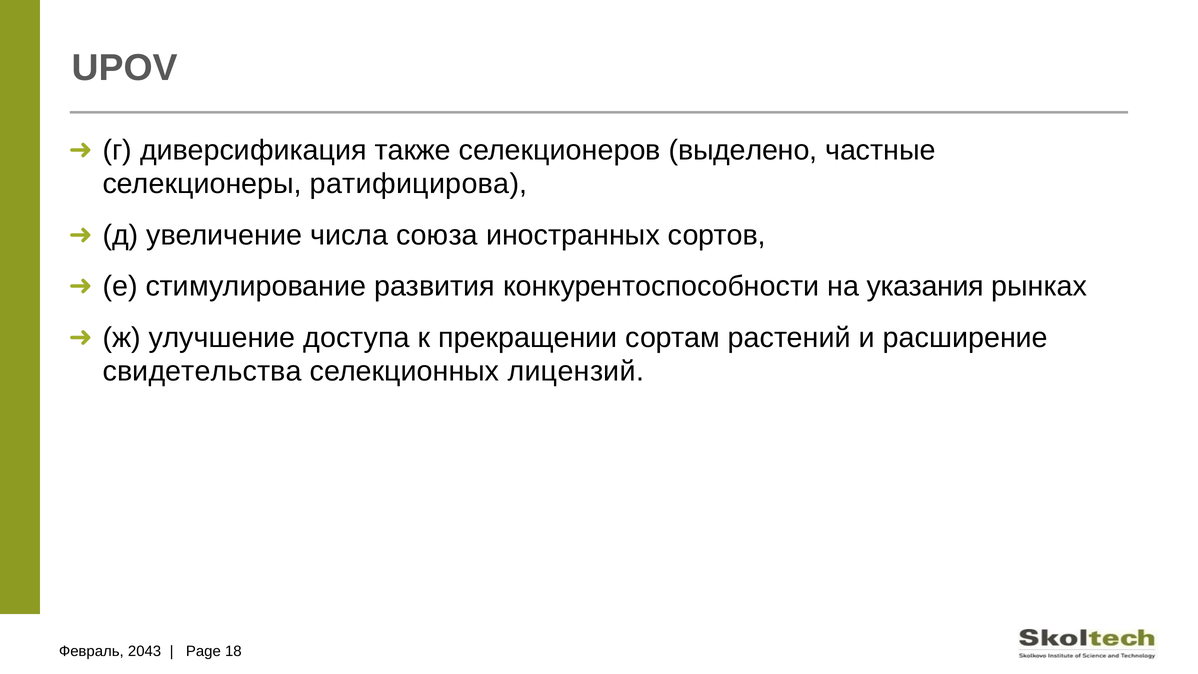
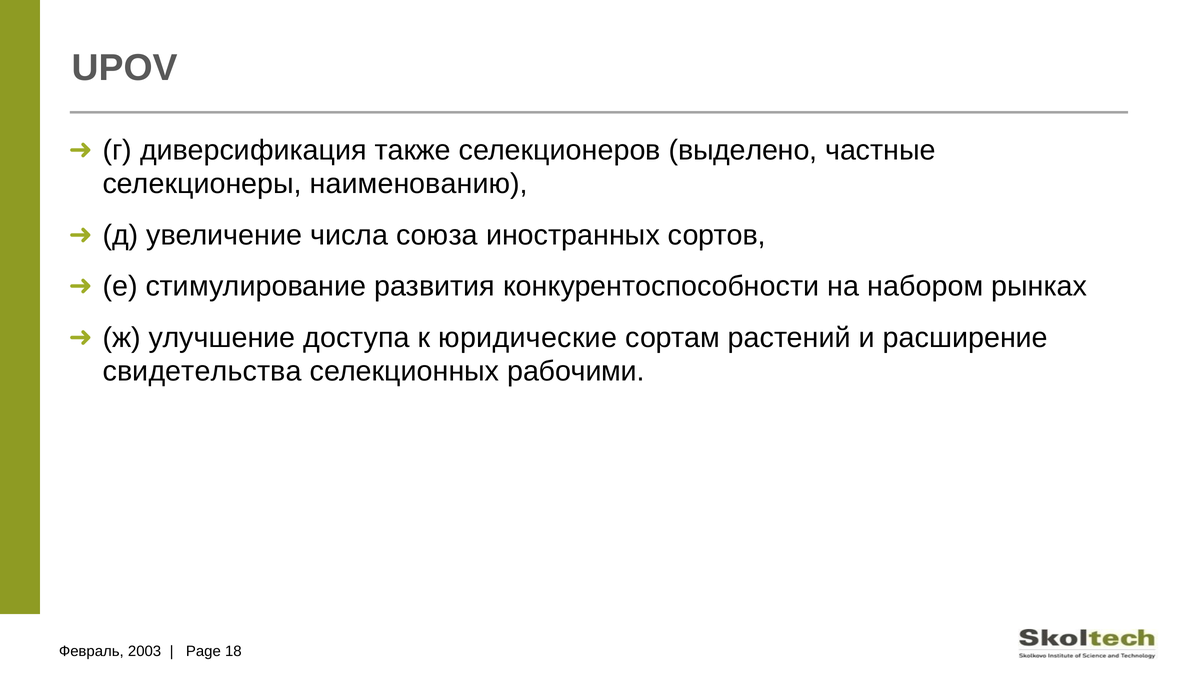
ратифицирова: ратифицирова -> наименованию
указания: указания -> набором
прекращении: прекращении -> юридические
лицензий: лицензий -> рабочими
2043: 2043 -> 2003
